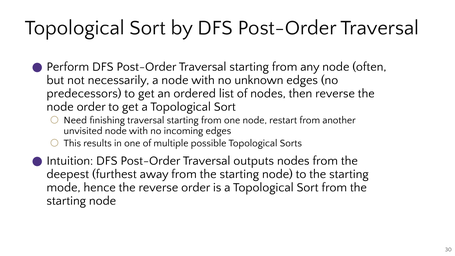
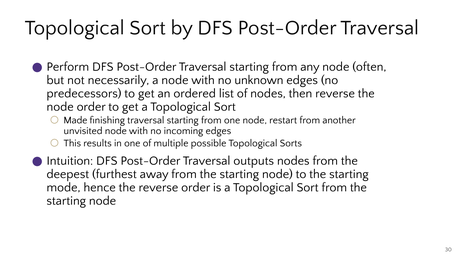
Need: Need -> Made
